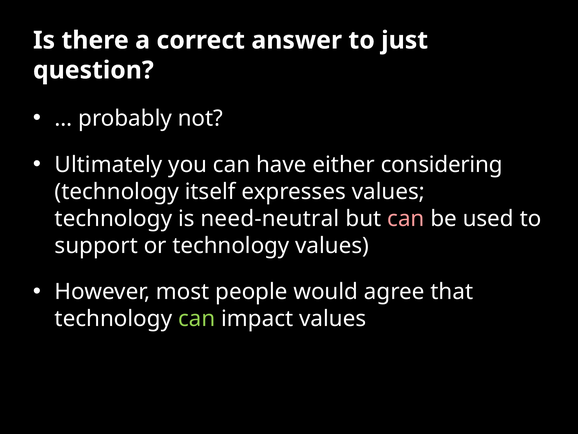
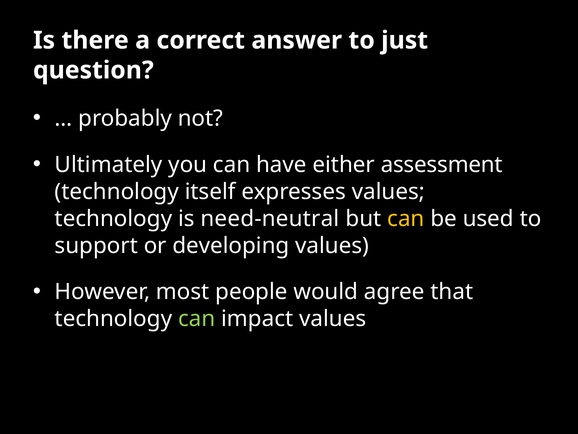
considering: considering -> assessment
can at (406, 218) colour: pink -> yellow
or technology: technology -> developing
